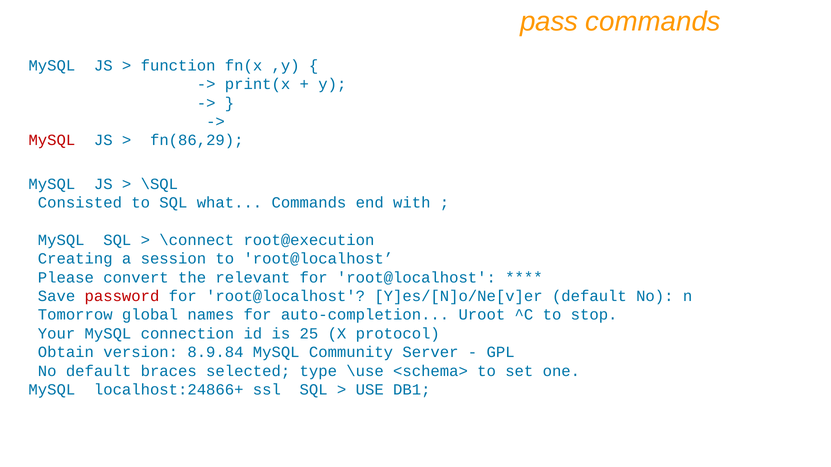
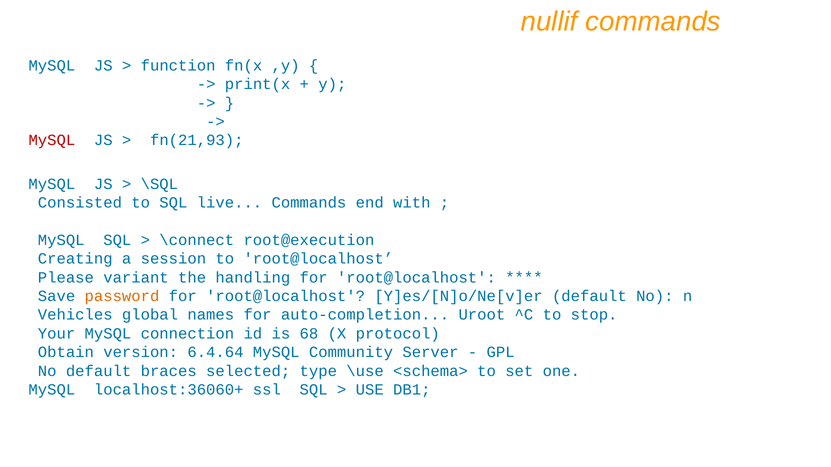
pass: pass -> nullif
fn(86,29: fn(86,29 -> fn(21,93
what: what -> live
convert: convert -> variant
relevant: relevant -> handling
password colour: red -> orange
Tomorrow: Tomorrow -> Vehicles
25: 25 -> 68
8.9.84: 8.9.84 -> 6.4.64
localhost:24866+: localhost:24866+ -> localhost:36060+
